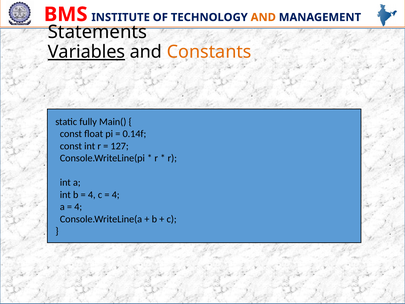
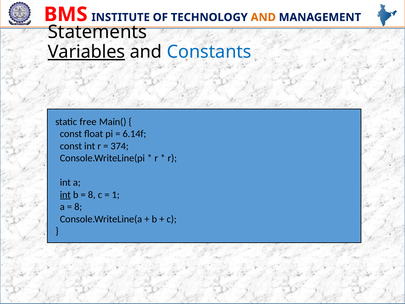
Constants colour: orange -> blue
fully: fully -> free
0.14f: 0.14f -> 6.14f
127: 127 -> 374
int at (65, 195) underline: none -> present
4 at (92, 195): 4 -> 8
4 at (116, 195): 4 -> 1
4 at (78, 207): 4 -> 8
